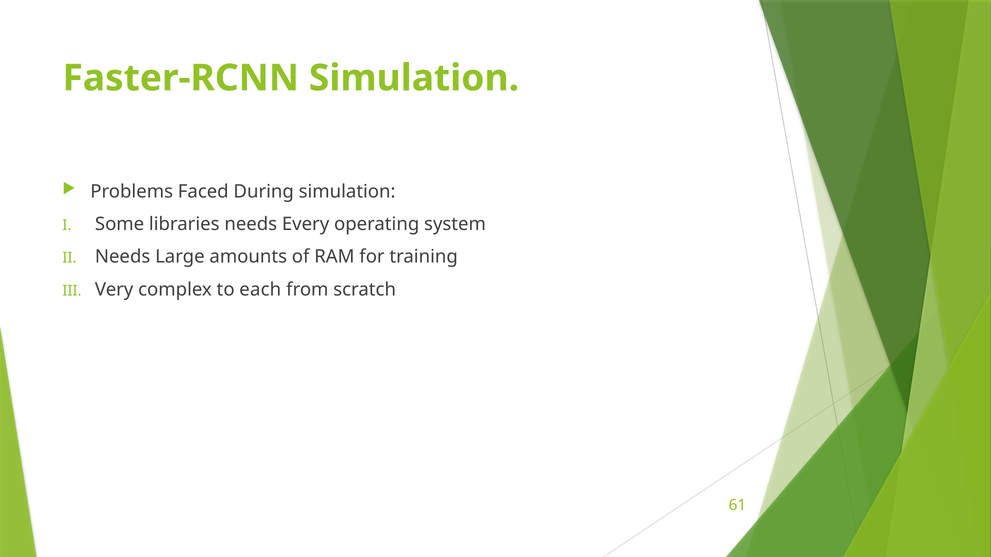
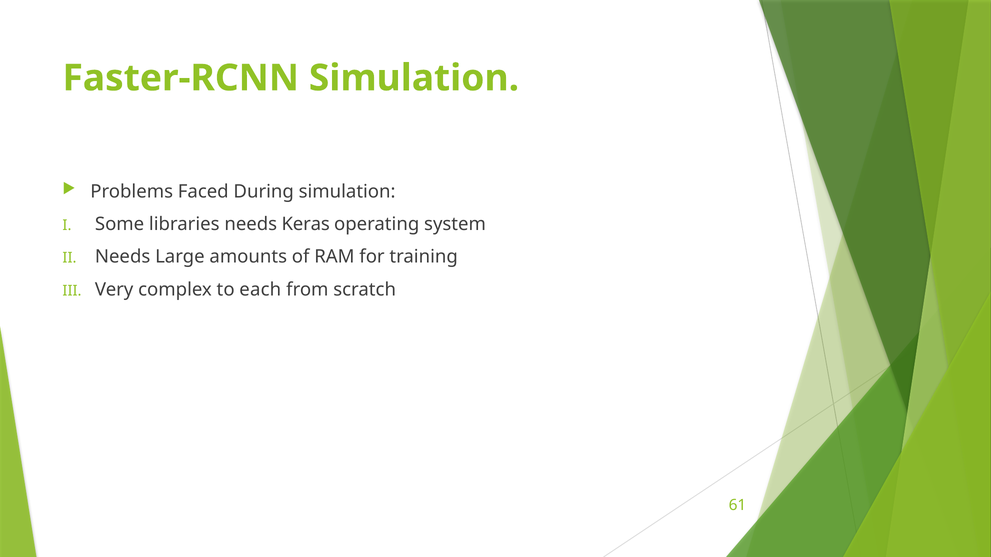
Every: Every -> Keras
